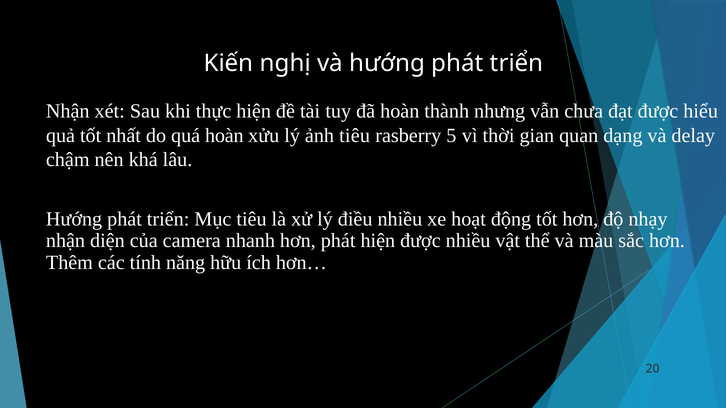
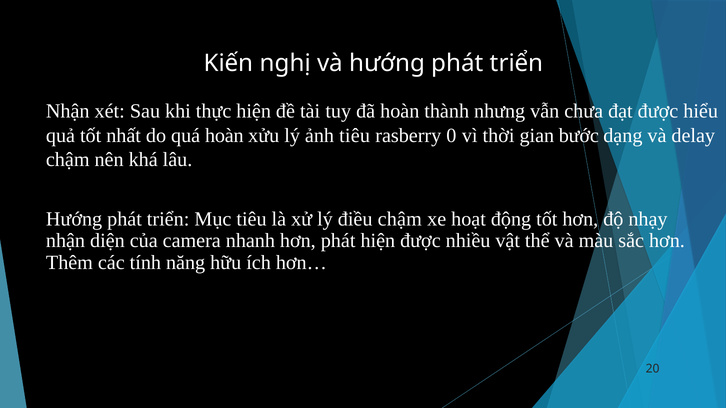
5: 5 -> 0
quan: quan -> bước
điều nhiều: nhiều -> chậm
